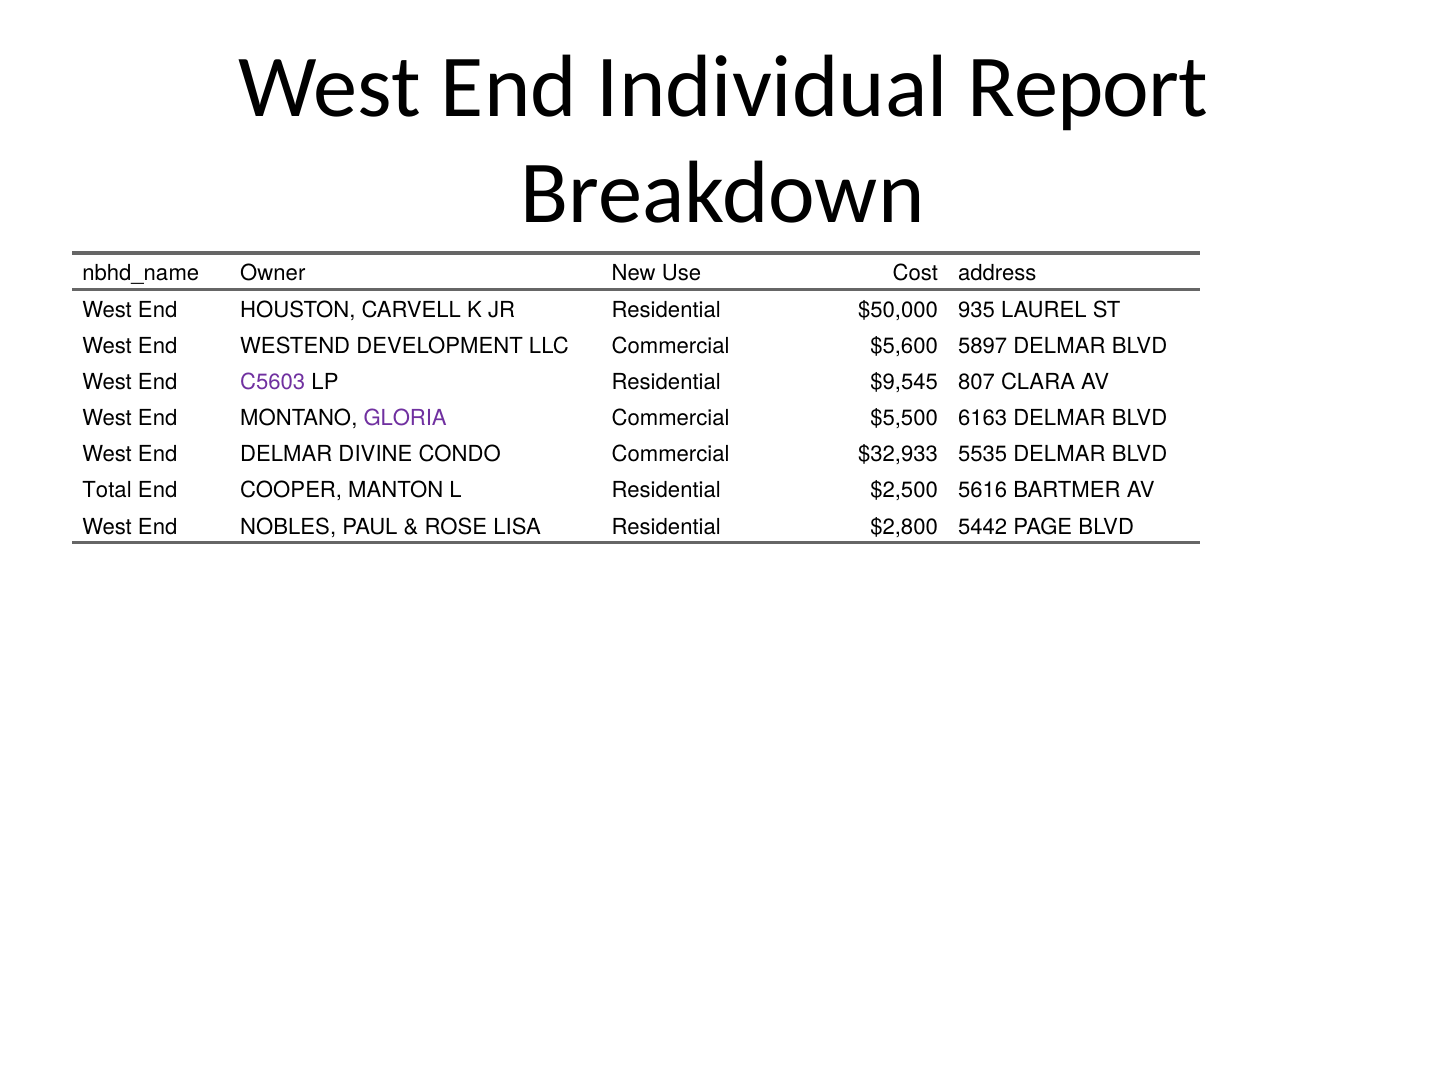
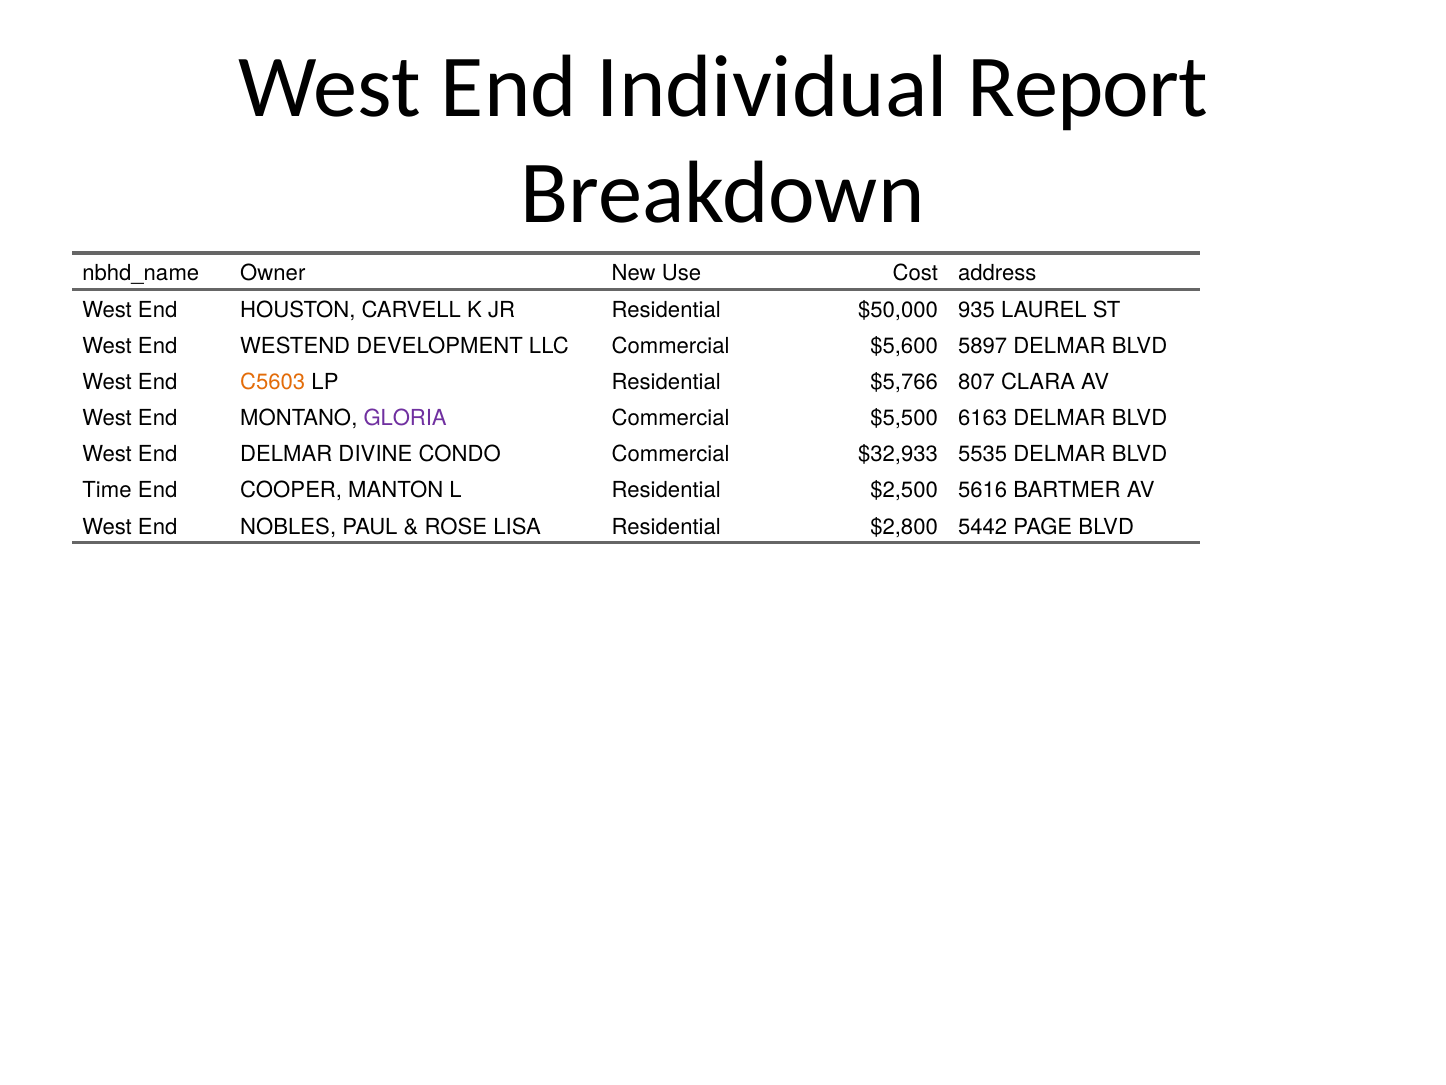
C5603 colour: purple -> orange
$9,545: $9,545 -> $5,766
Total: Total -> Time
